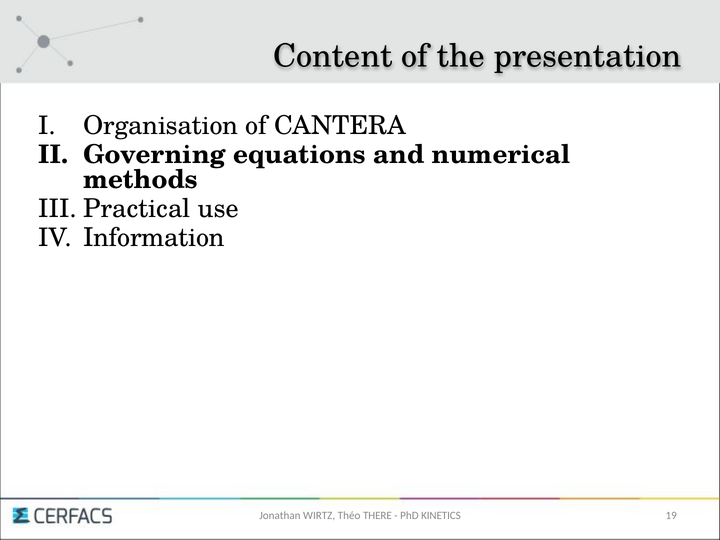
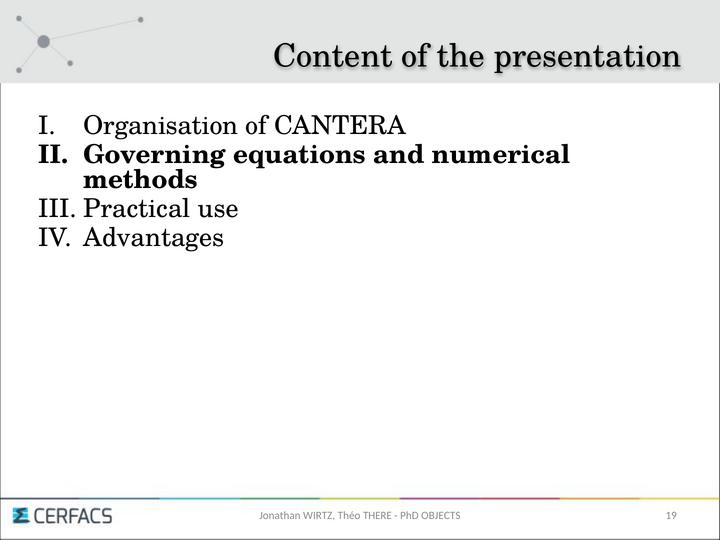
Information: Information -> Advantages
KINETICS: KINETICS -> OBJECTS
